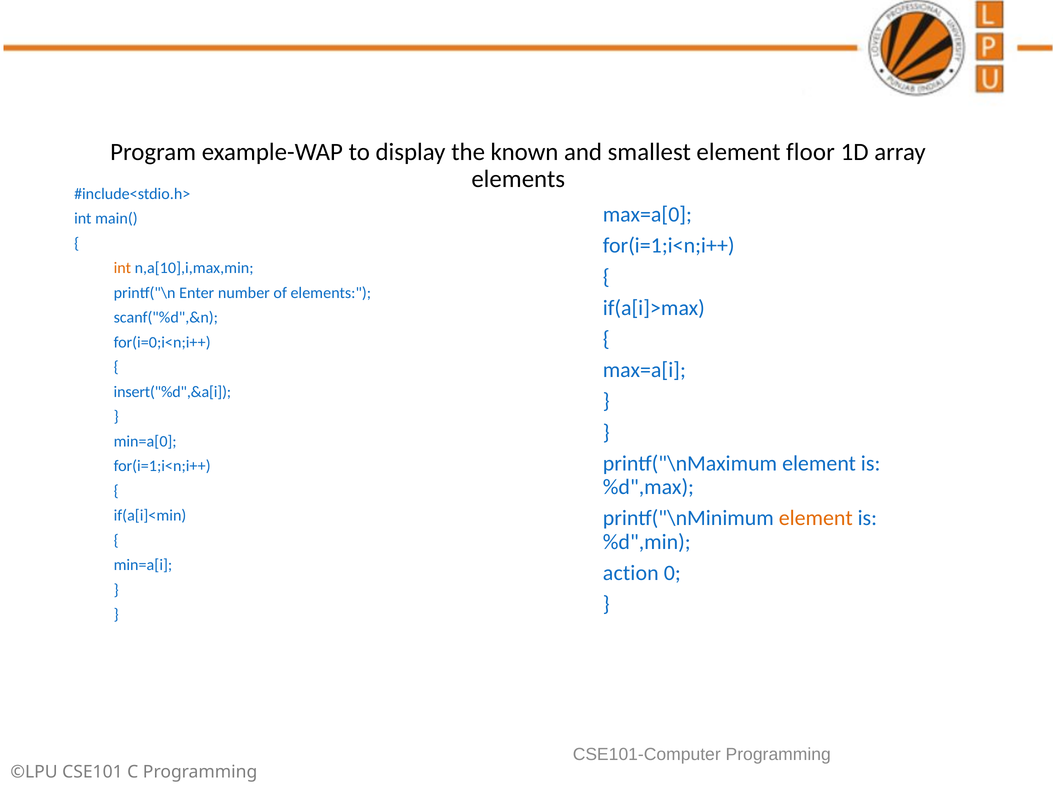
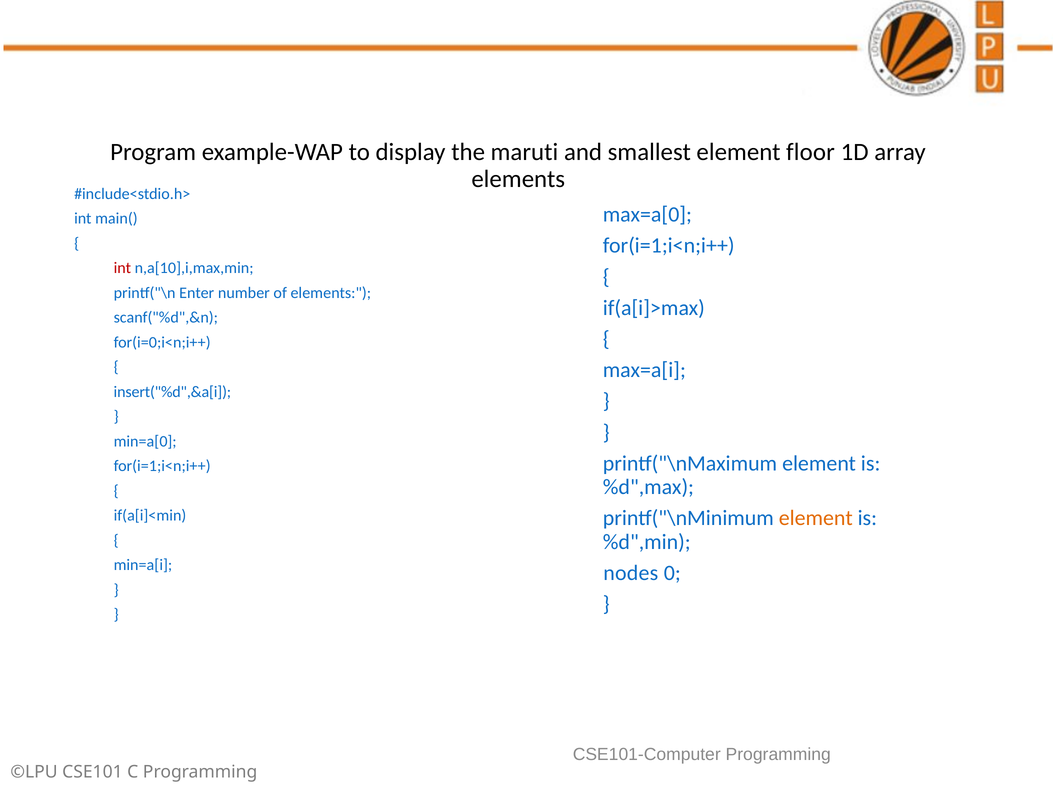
known: known -> maruti
int at (122, 268) colour: orange -> red
action: action -> nodes
